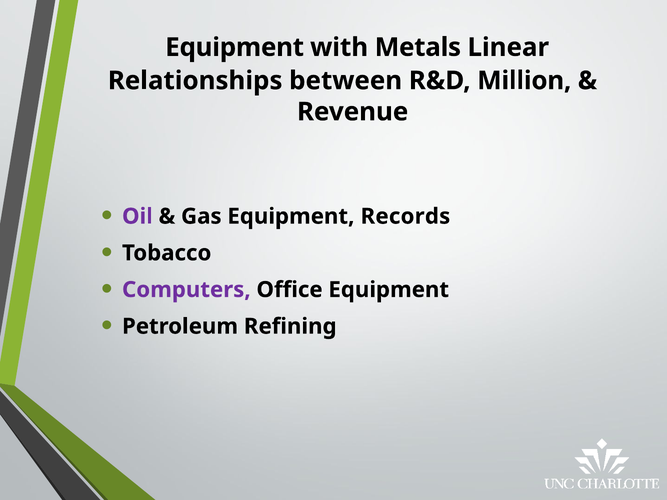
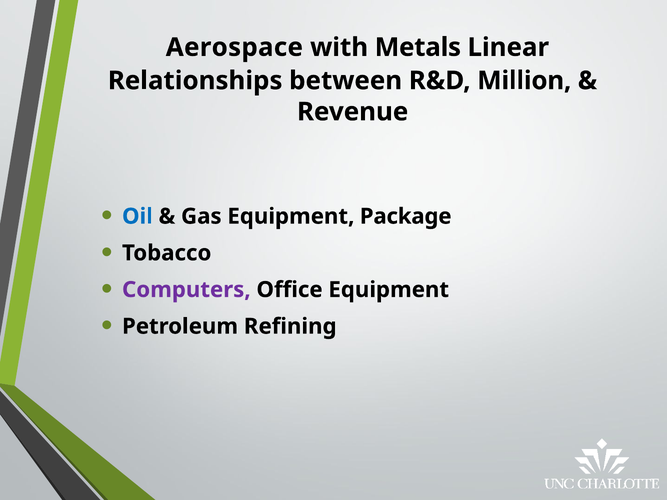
Equipment at (235, 47): Equipment -> Aerospace
Oil colour: purple -> blue
Records: Records -> Package
